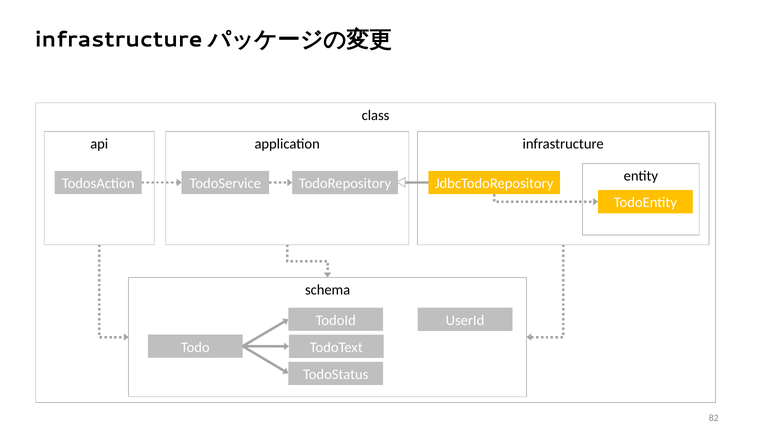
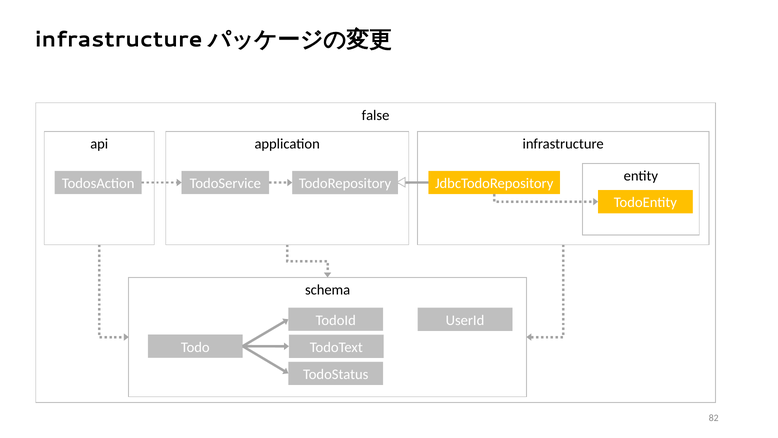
class: class -> false
